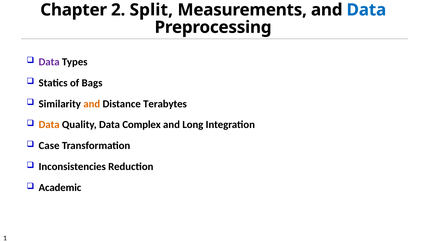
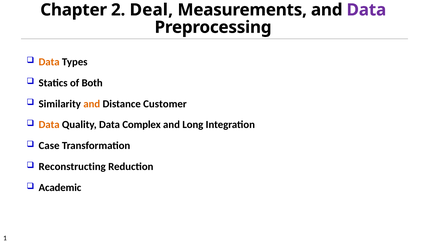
Split: Split -> Deal
Data at (366, 10) colour: blue -> purple
Data at (49, 62) colour: purple -> orange
Bags: Bags -> Both
Terabytes: Terabytes -> Customer
Inconsistencies: Inconsistencies -> Reconstructing
